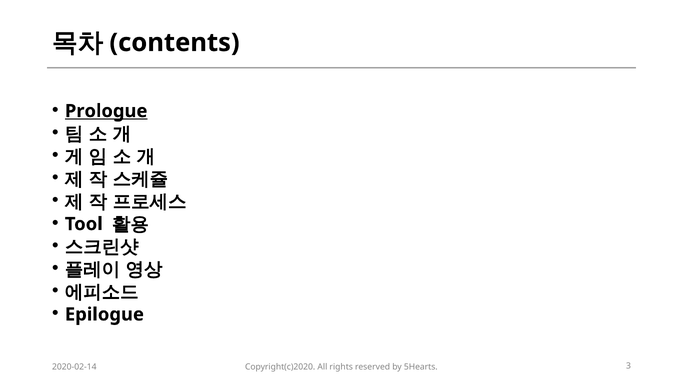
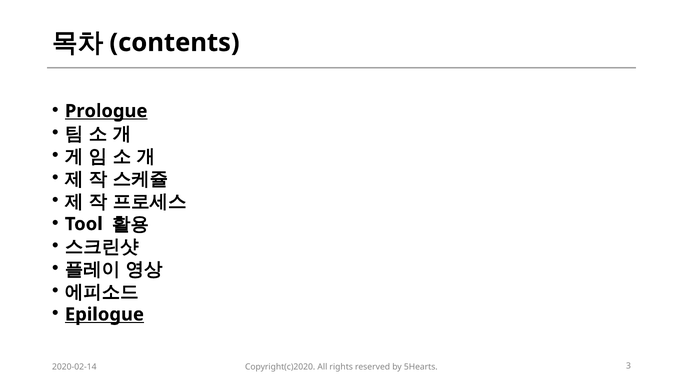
Epilogue underline: none -> present
